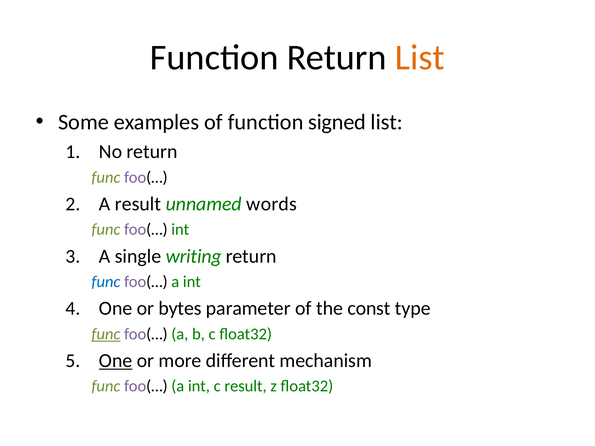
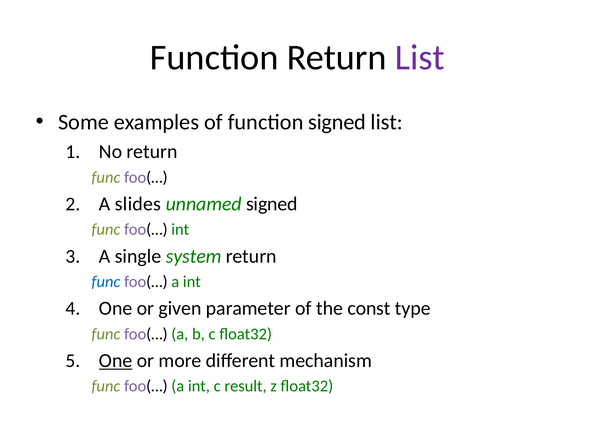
List at (420, 58) colour: orange -> purple
A result: result -> slides
unnamed words: words -> signed
writing: writing -> system
bytes: bytes -> given
func at (106, 334) underline: present -> none
